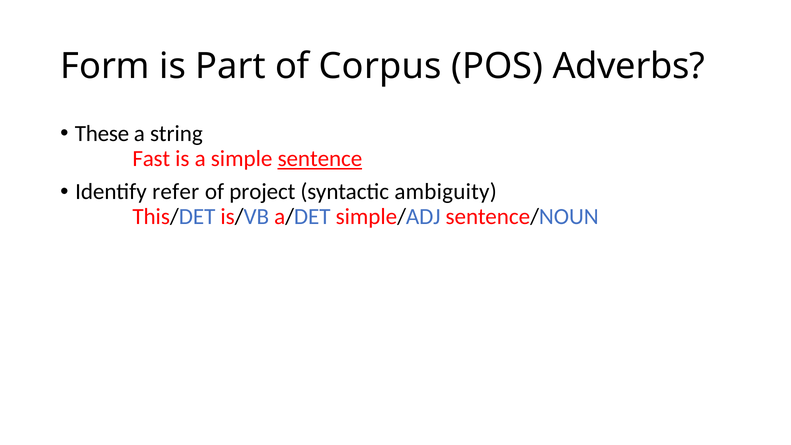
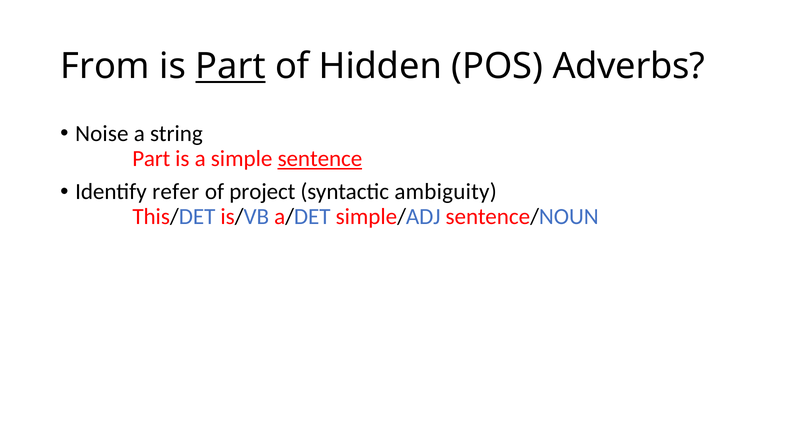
Form: Form -> From
Part at (230, 66) underline: none -> present
Corpus: Corpus -> Hidden
These: These -> Noise
Fast at (151, 159): Fast -> Part
